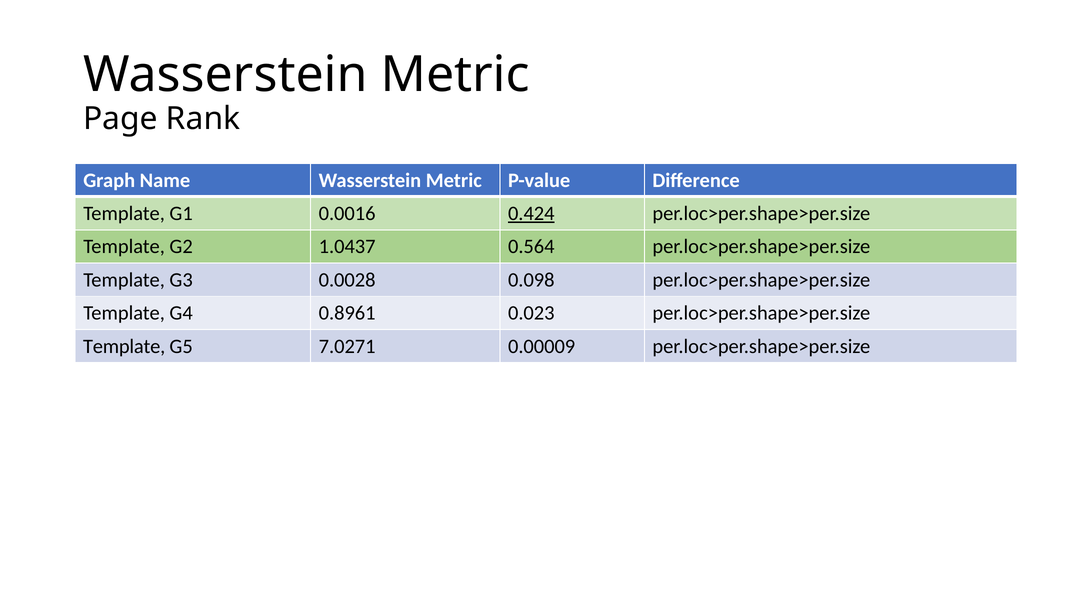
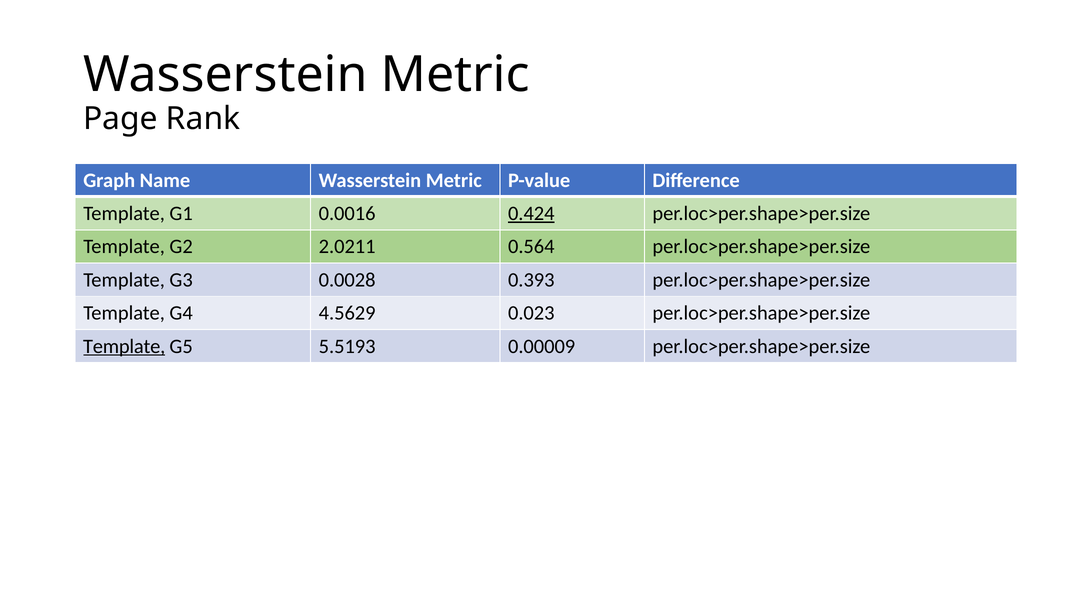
1.0437: 1.0437 -> 2.0211
0.098: 0.098 -> 0.393
0.8961: 0.8961 -> 4.5629
Template at (124, 346) underline: none -> present
7.0271: 7.0271 -> 5.5193
